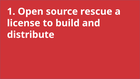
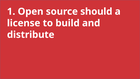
rescue: rescue -> should
